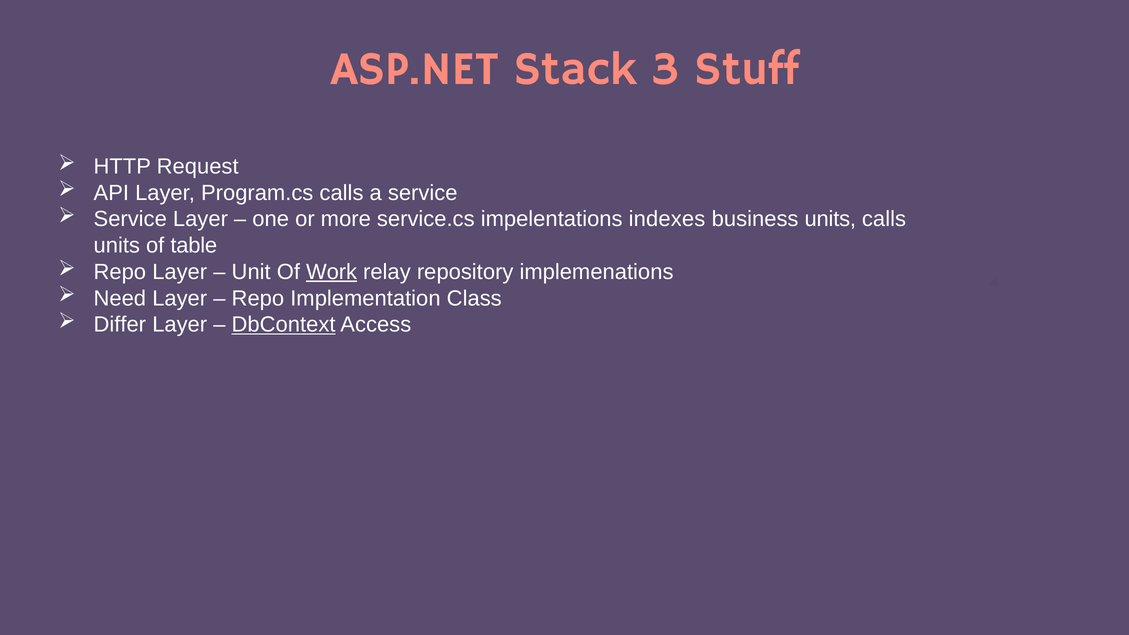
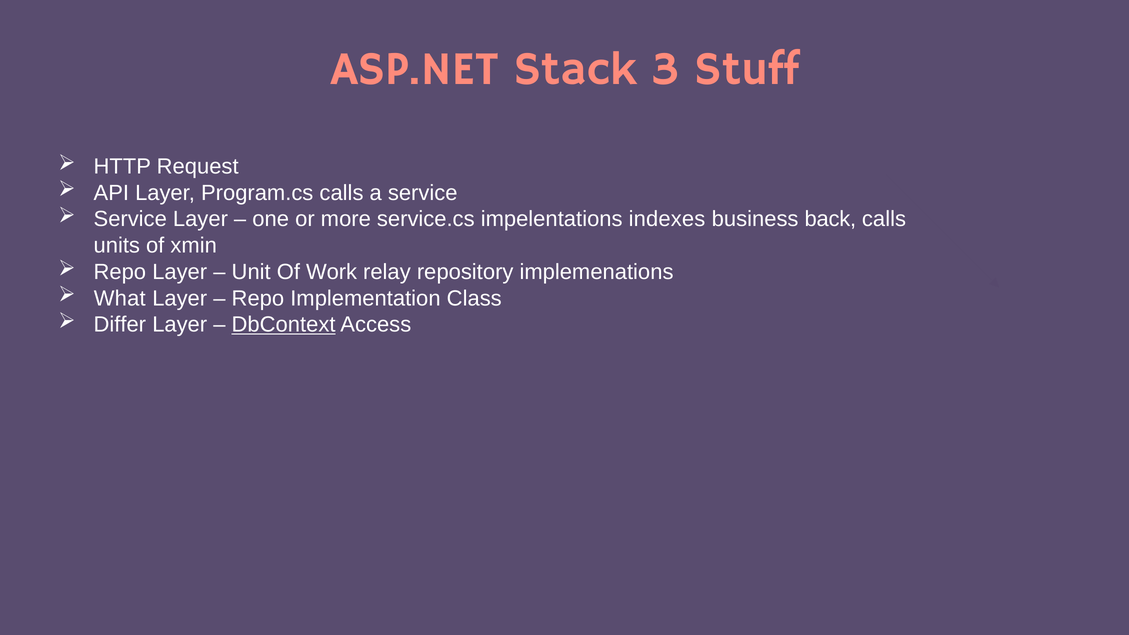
business units: units -> back
table: table -> xmin
Work underline: present -> none
Need: Need -> What
